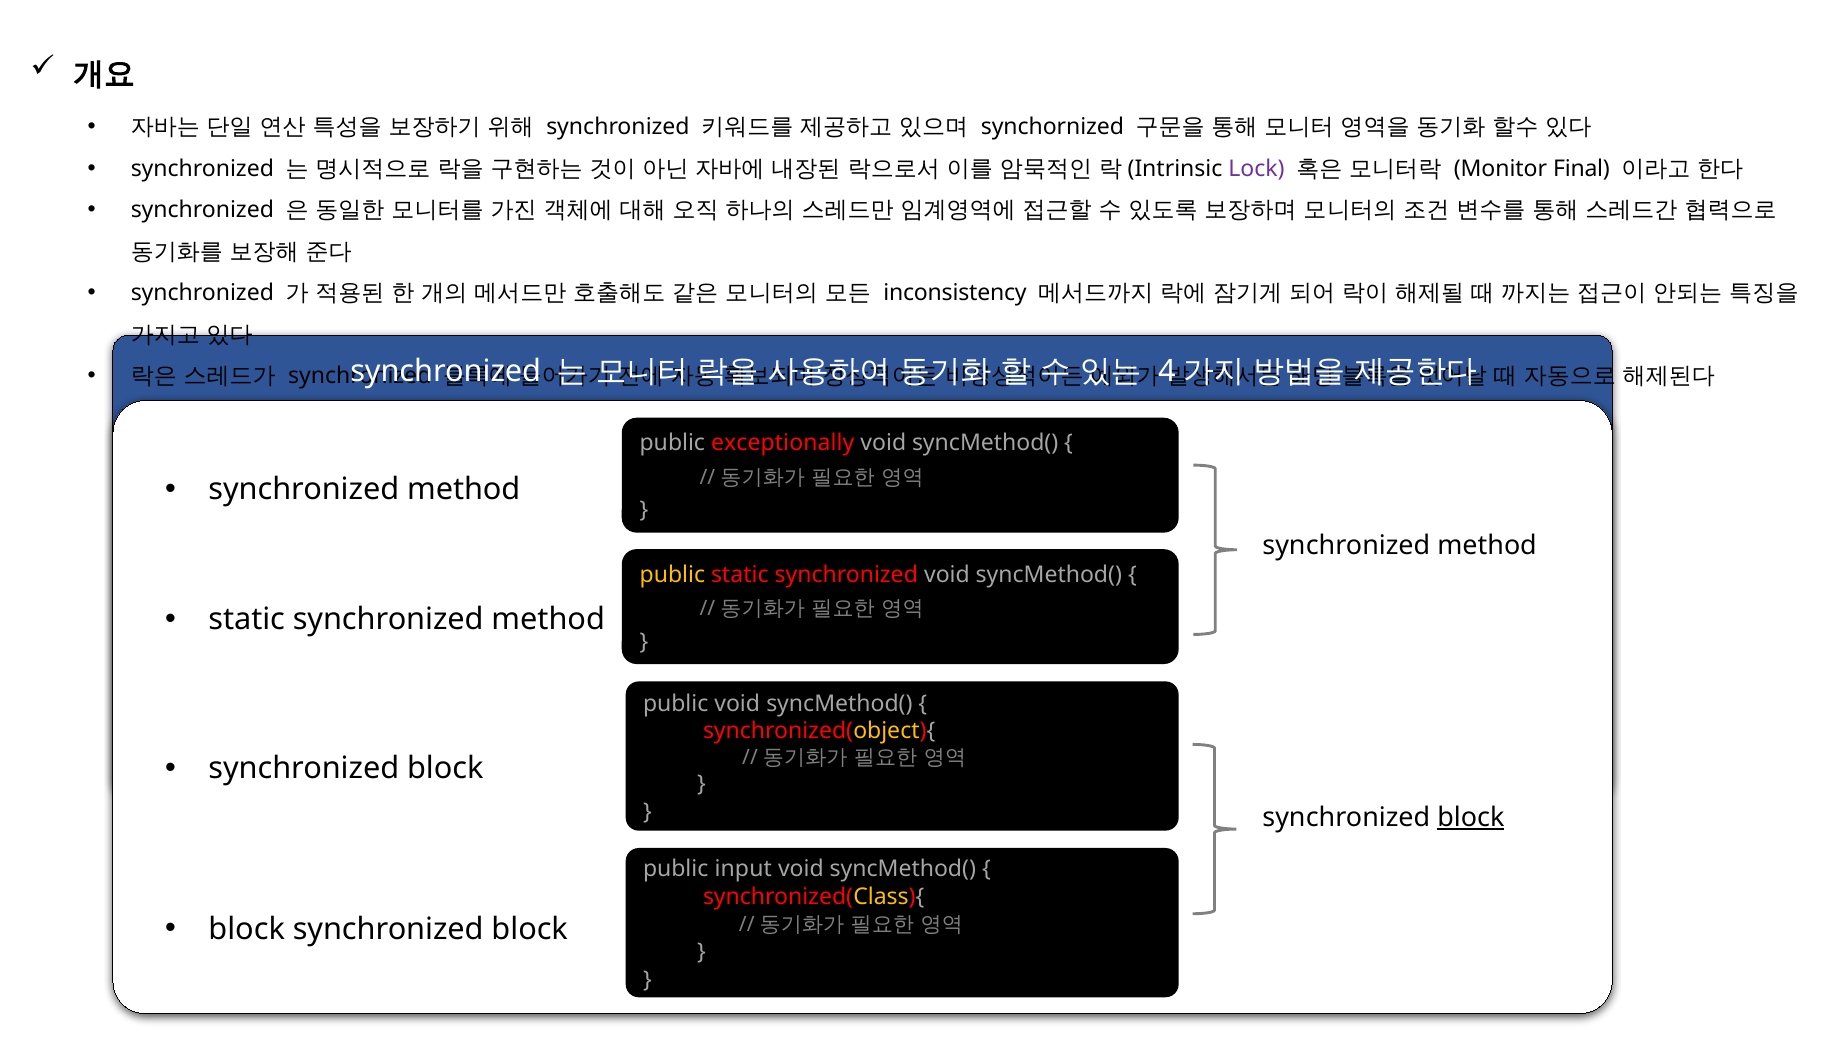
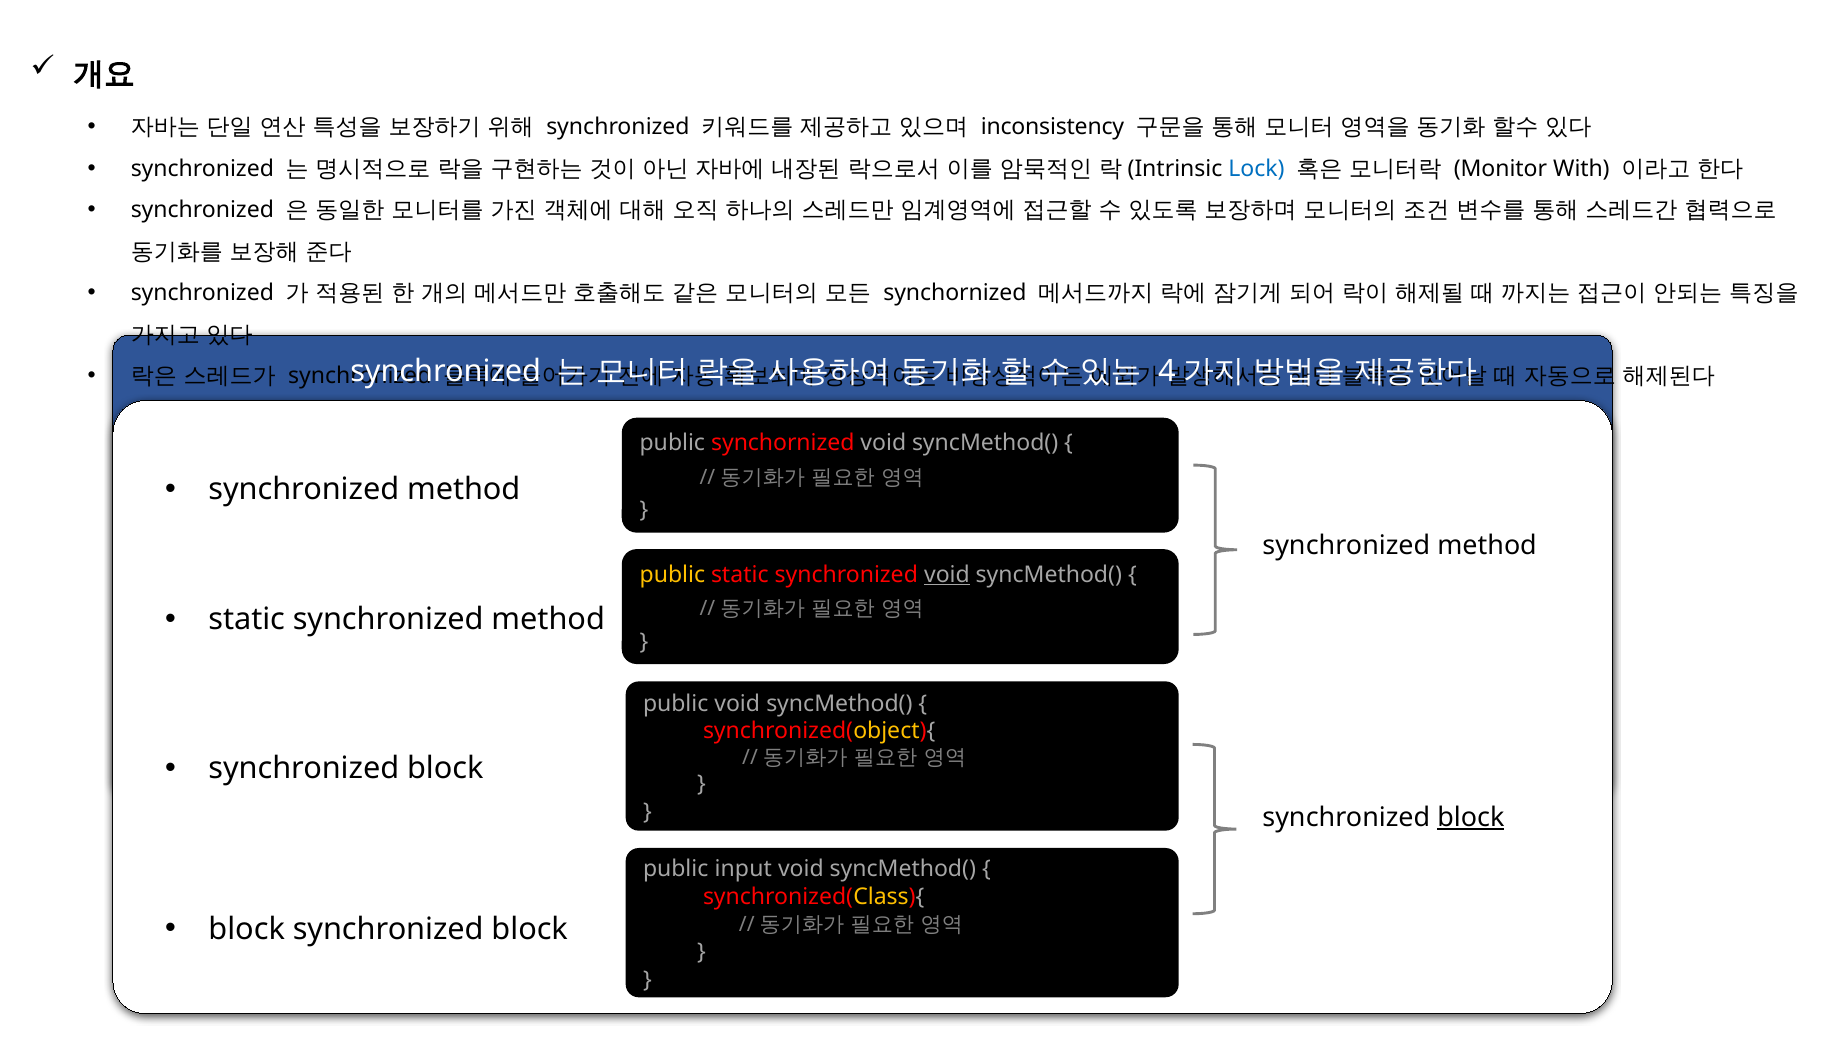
synchornized: synchornized -> inconsistency
Lock colour: purple -> blue
Final: Final -> With
inconsistency at (955, 293): inconsistency -> synchornized
public exceptionally: exceptionally -> synchornized
void at (947, 575) underline: none -> present
